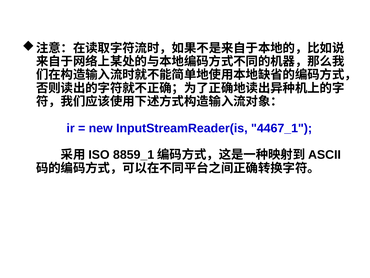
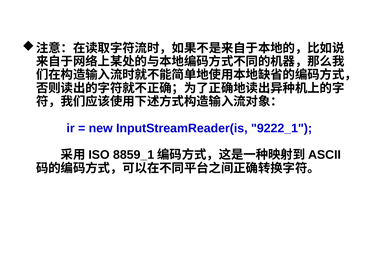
4467_1: 4467_1 -> 9222_1
